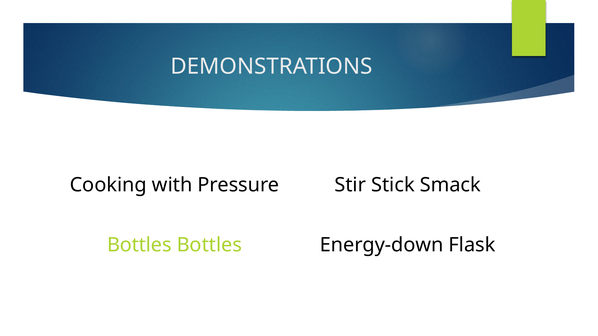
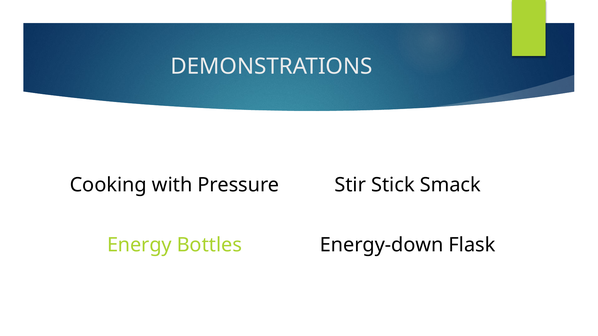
Bottles at (139, 245): Bottles -> Energy
